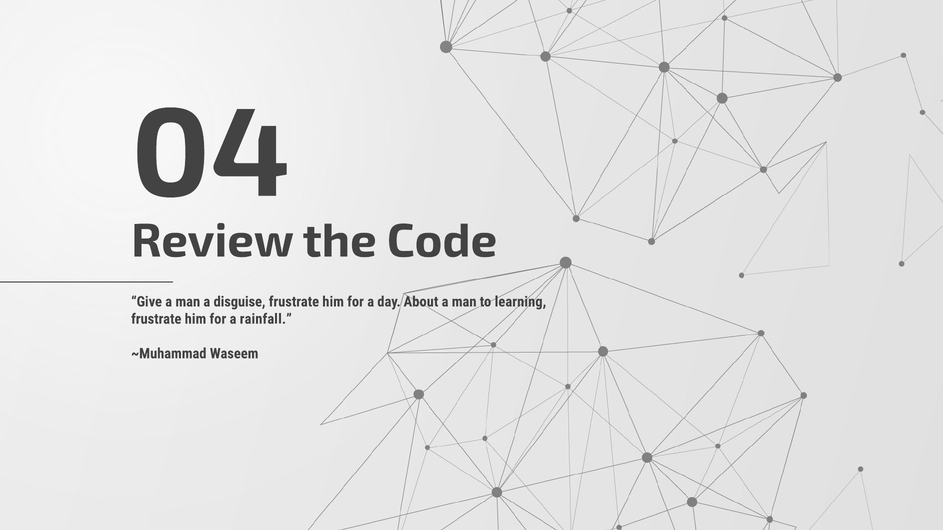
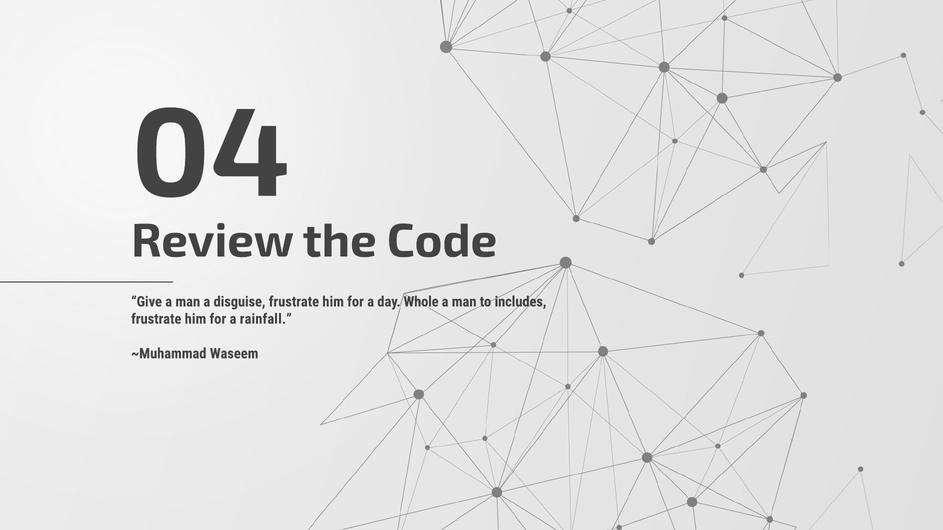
About: About -> Whole
learning: learning -> includes
